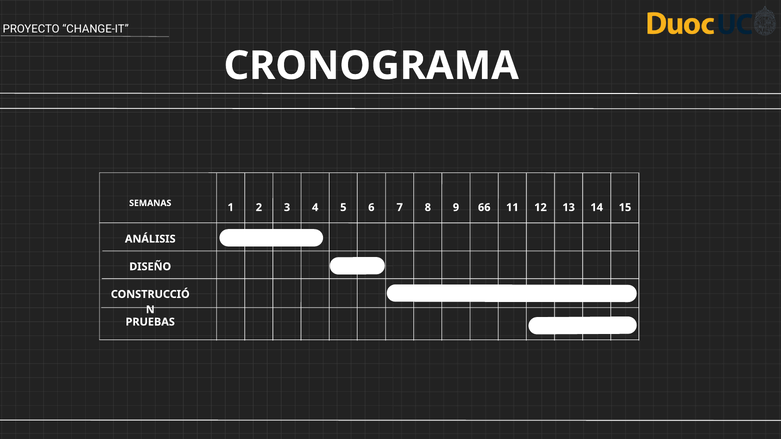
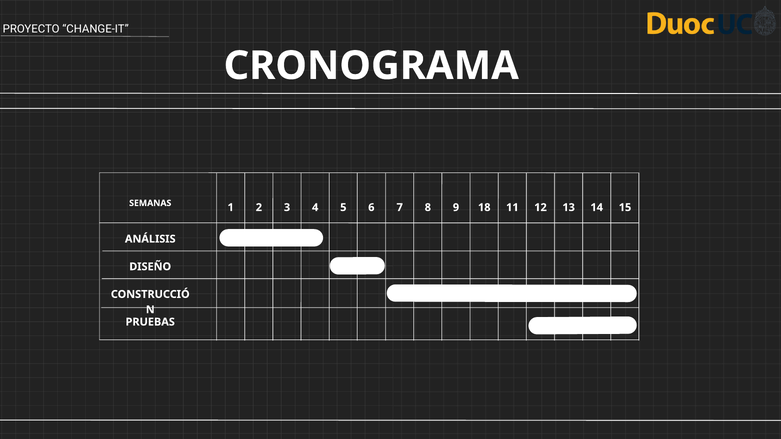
66: 66 -> 18
